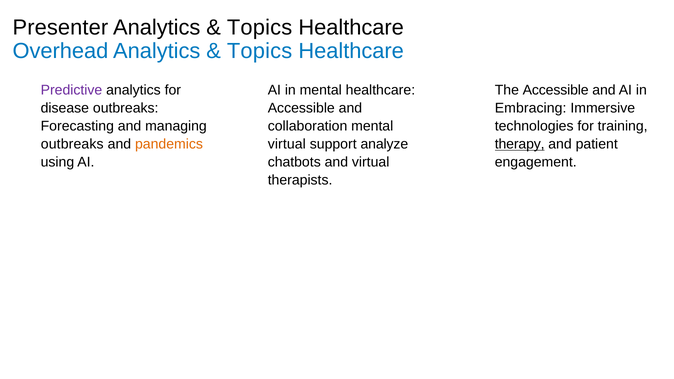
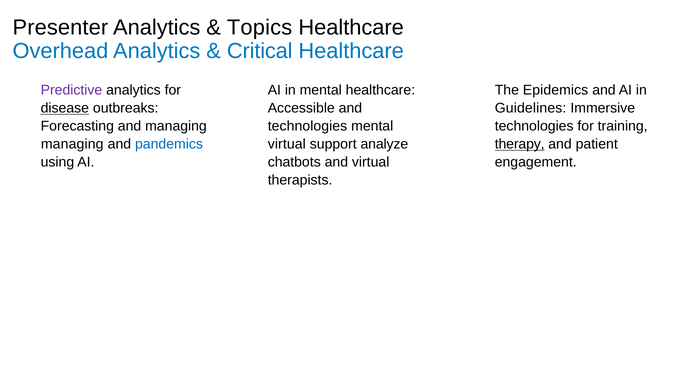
Topics at (260, 51): Topics -> Critical
The Accessible: Accessible -> Epidemics
disease underline: none -> present
Embracing: Embracing -> Guidelines
collaboration at (308, 126): collaboration -> technologies
outbreaks at (72, 144): outbreaks -> managing
pandemics colour: orange -> blue
